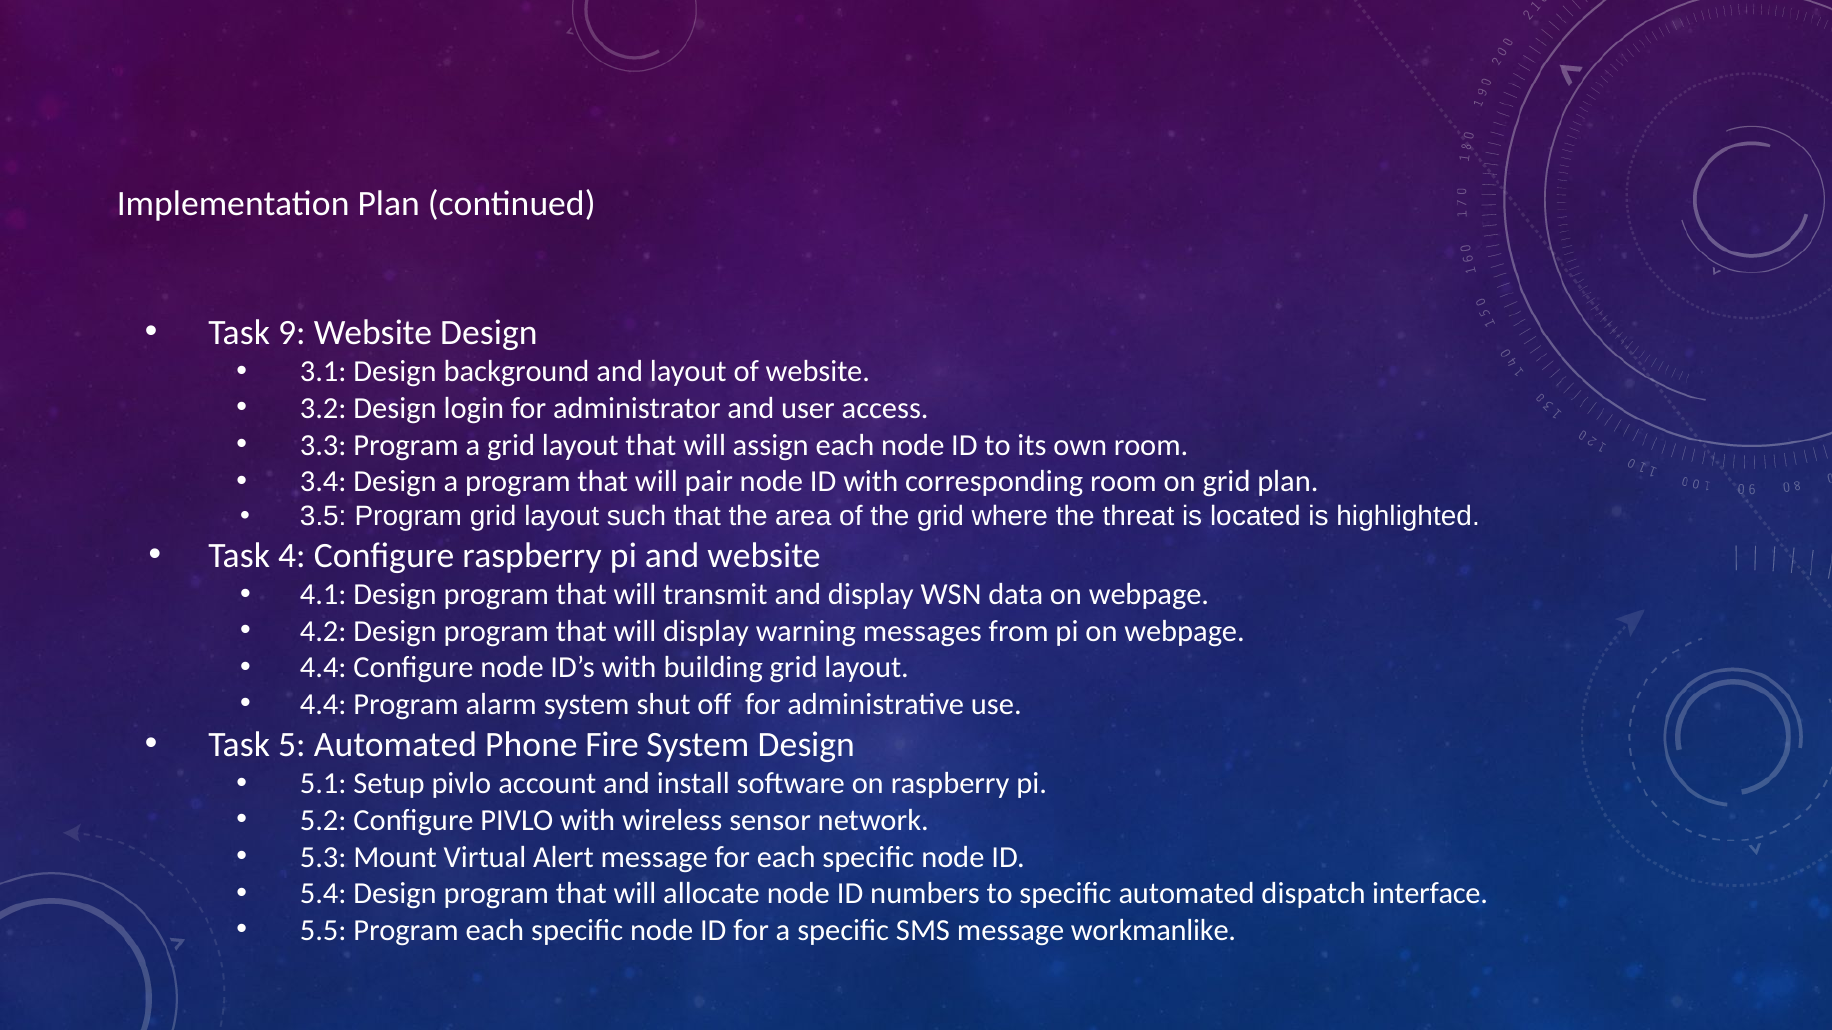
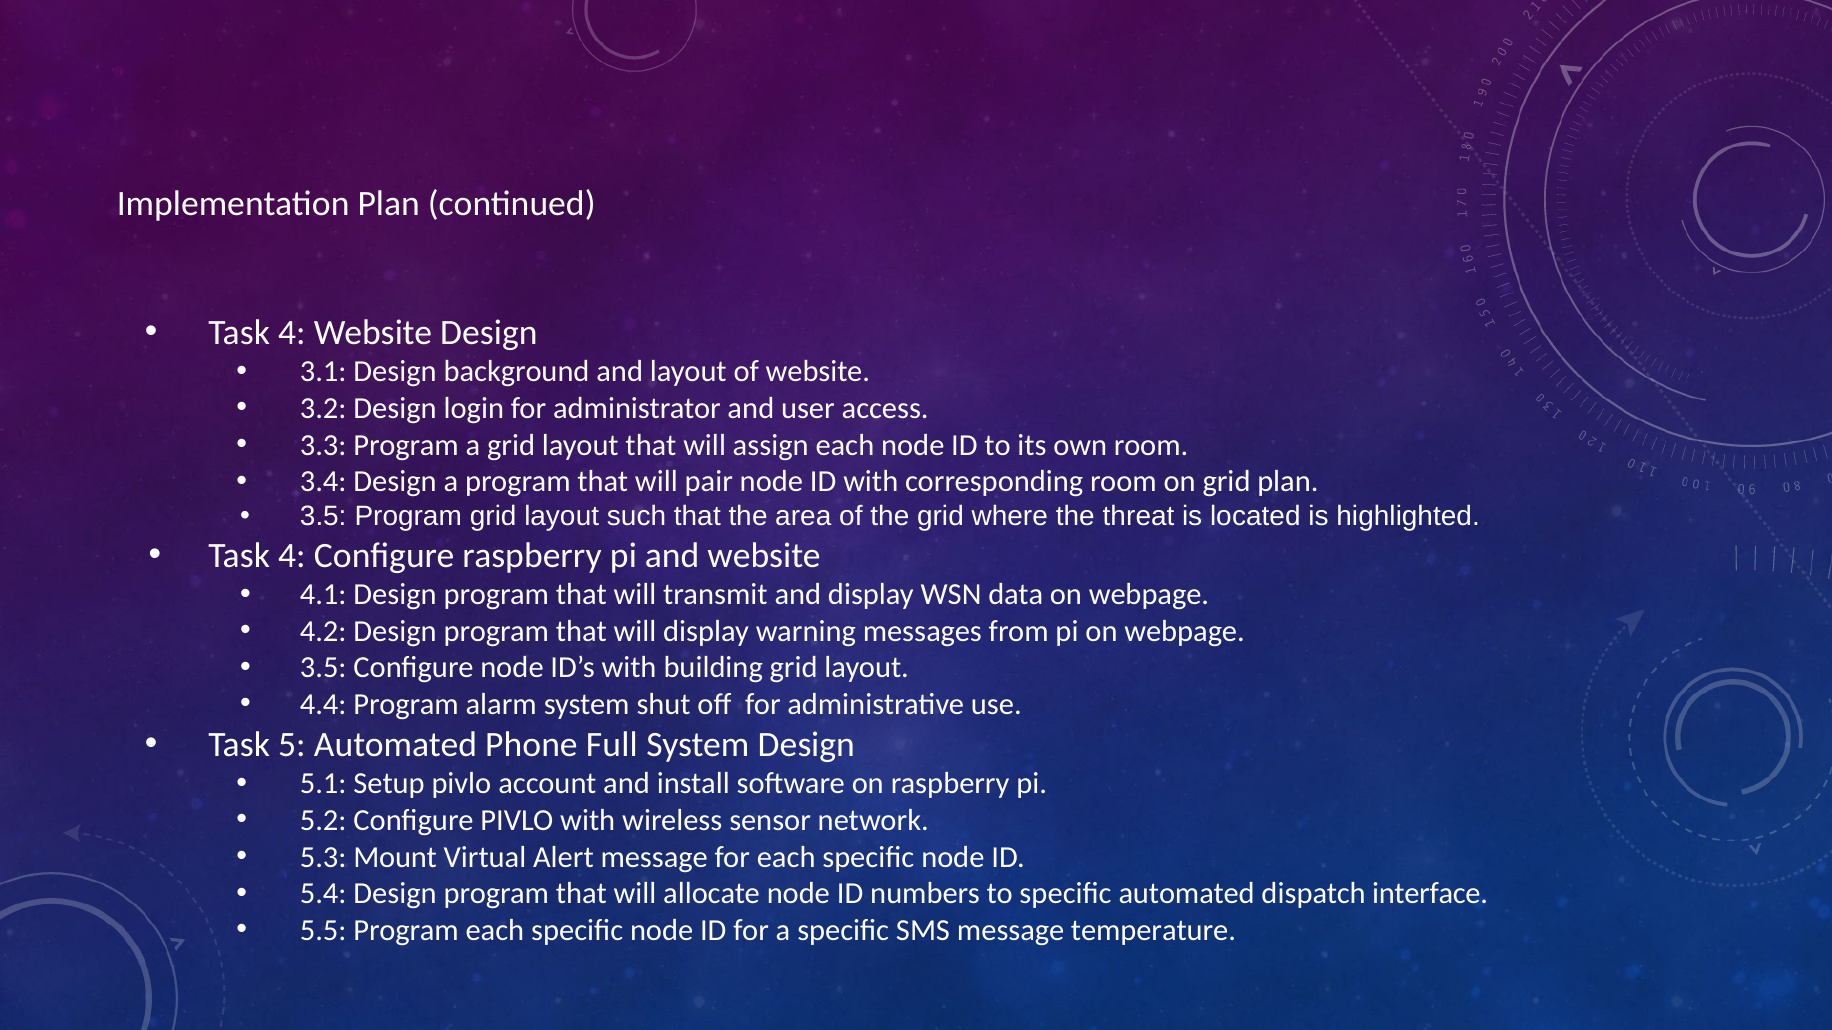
9 at (292, 333): 9 -> 4
4.4 at (323, 668): 4.4 -> 3.5
Fire: Fire -> Full
workmanlike: workmanlike -> temperature
